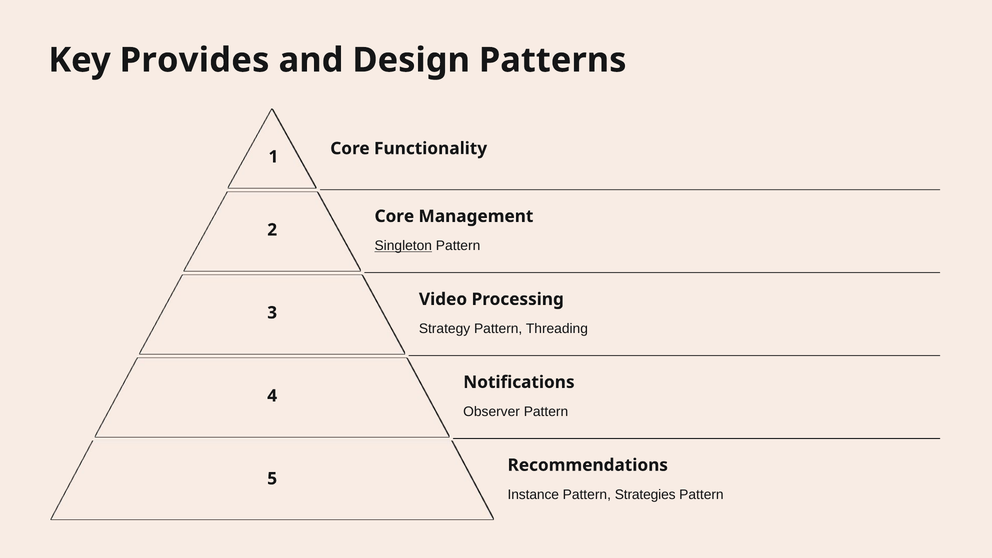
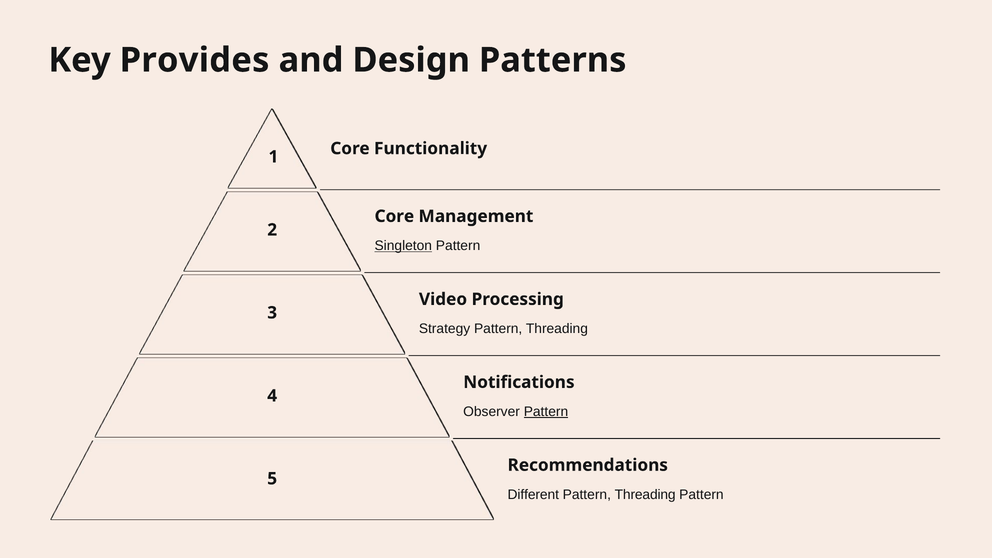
Pattern at (546, 412) underline: none -> present
Instance: Instance -> Different
Strategies at (645, 495): Strategies -> Threading
